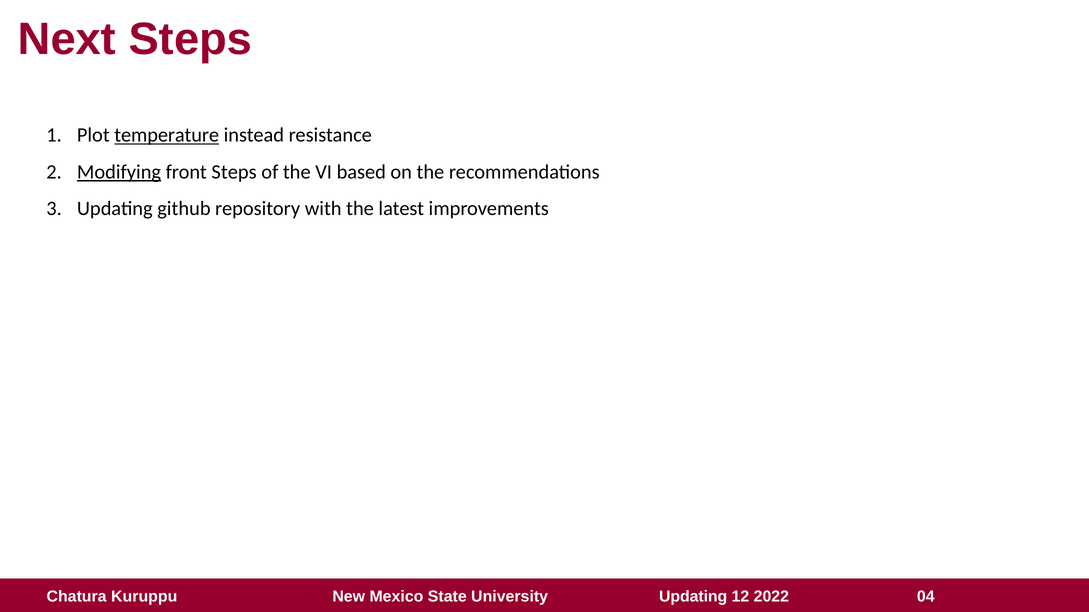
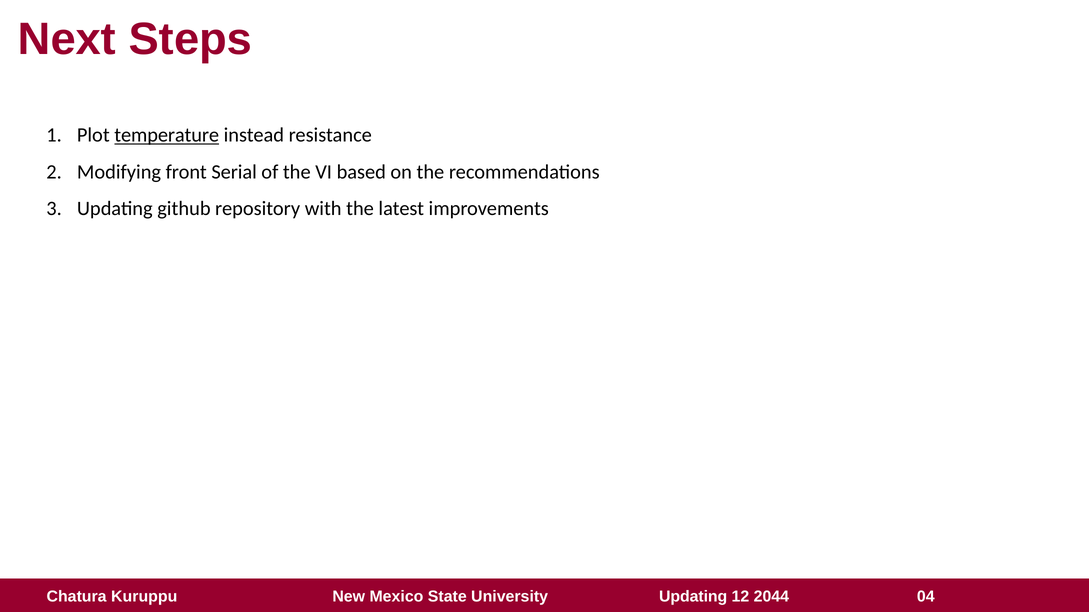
Modifying underline: present -> none
front Steps: Steps -> Serial
2022: 2022 -> 2044
